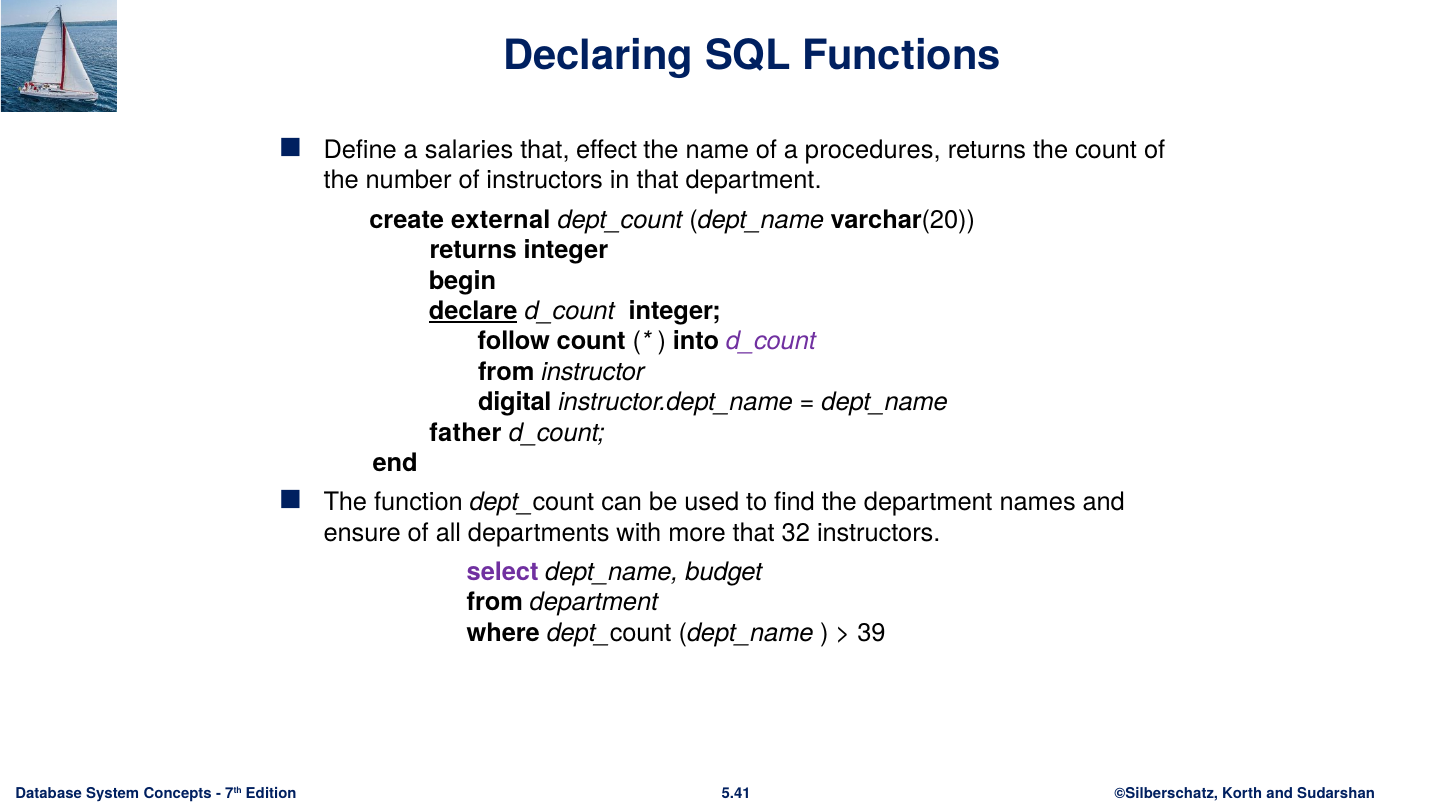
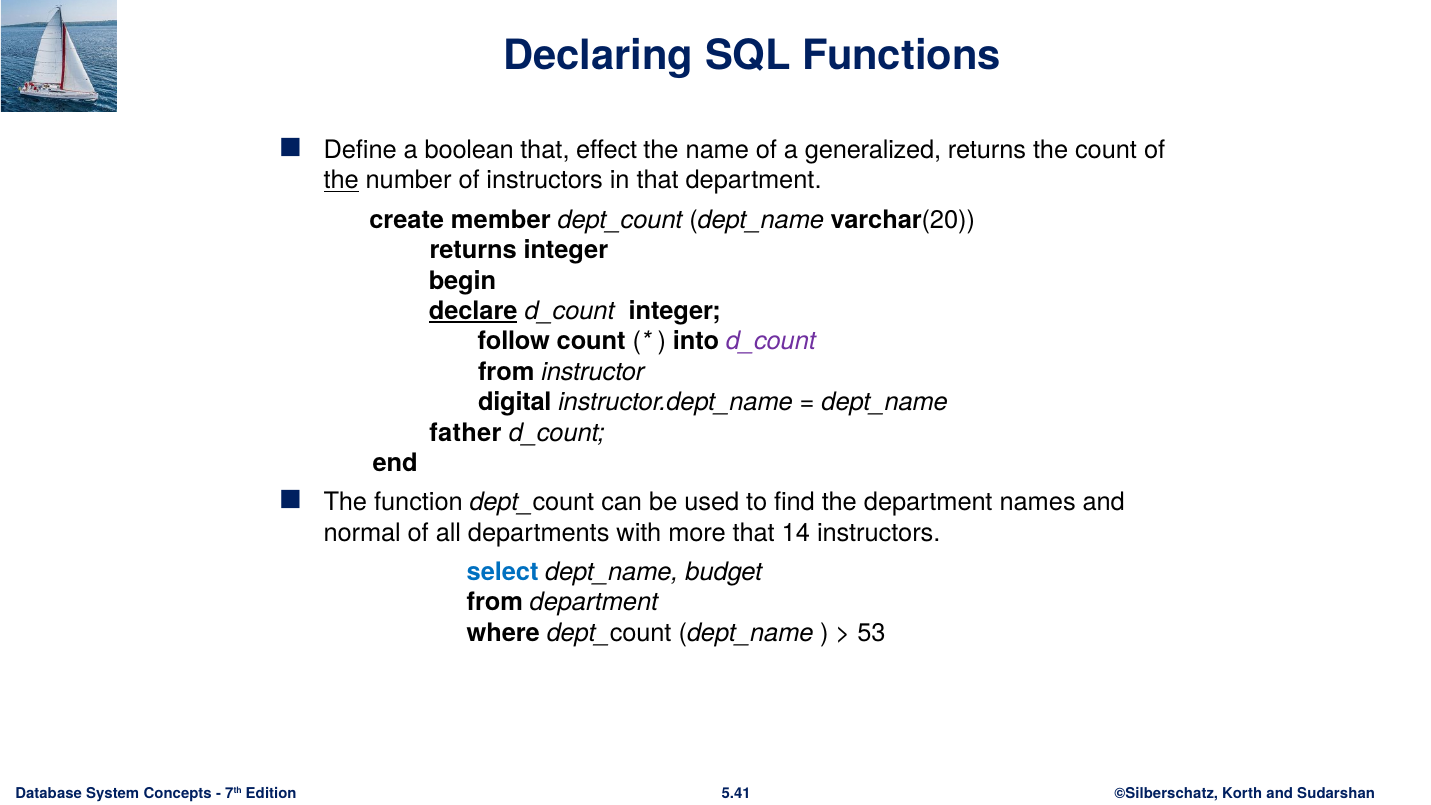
salaries: salaries -> boolean
procedures: procedures -> generalized
the at (341, 181) underline: none -> present
external: external -> member
ensure: ensure -> normal
32: 32 -> 14
select colour: purple -> blue
39: 39 -> 53
